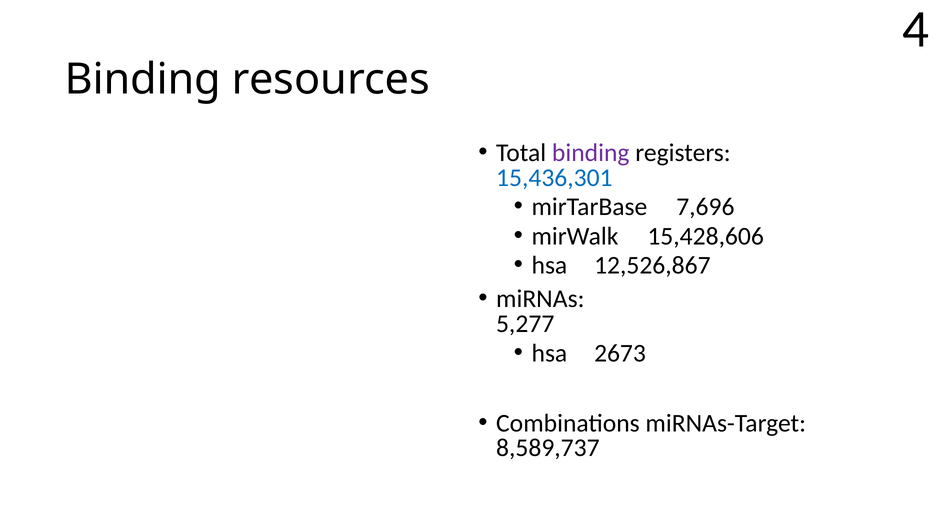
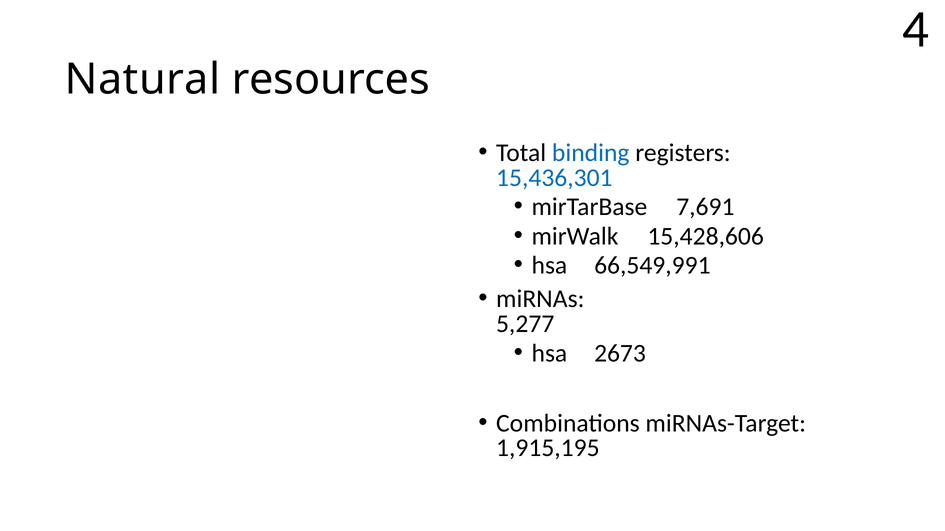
Binding at (143, 79): Binding -> Natural
binding at (591, 153) colour: purple -> blue
7,696: 7,696 -> 7,691
12,526,867: 12,526,867 -> 66,549,991
8,589,737: 8,589,737 -> 1,915,195
